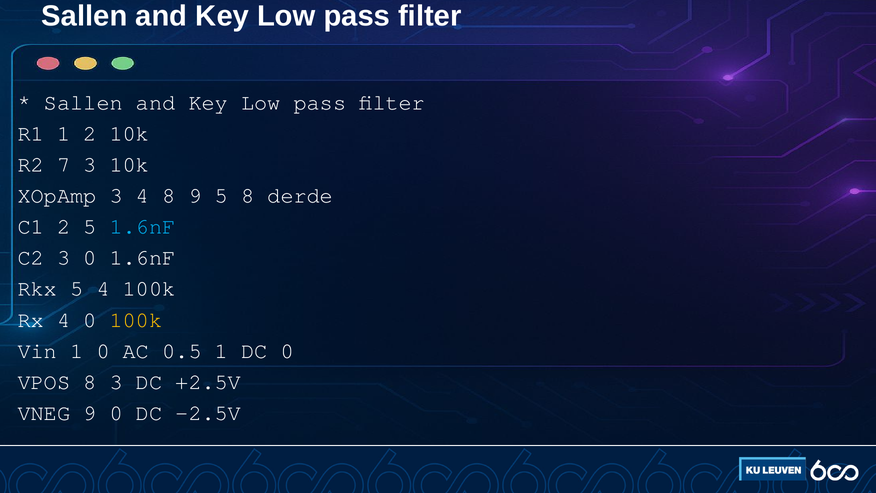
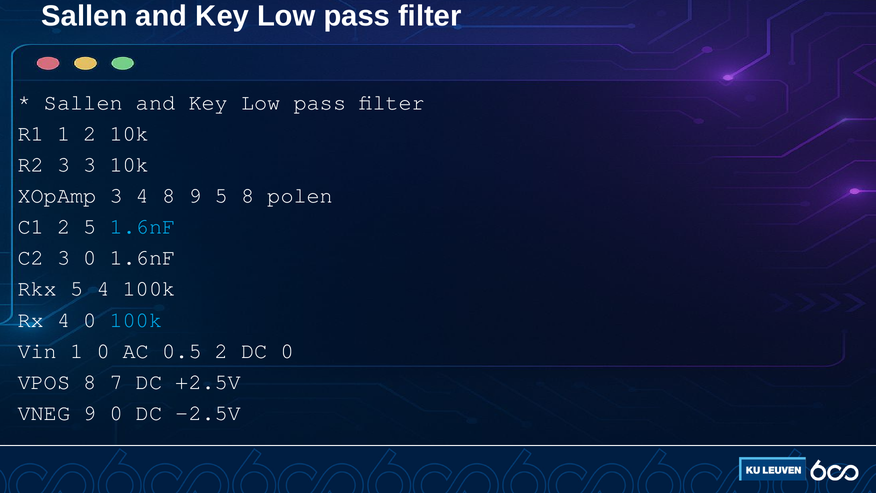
R2 7: 7 -> 3
derde: derde -> polen
100k at (136, 320) colour: yellow -> light blue
0.5 1: 1 -> 2
8 3: 3 -> 7
